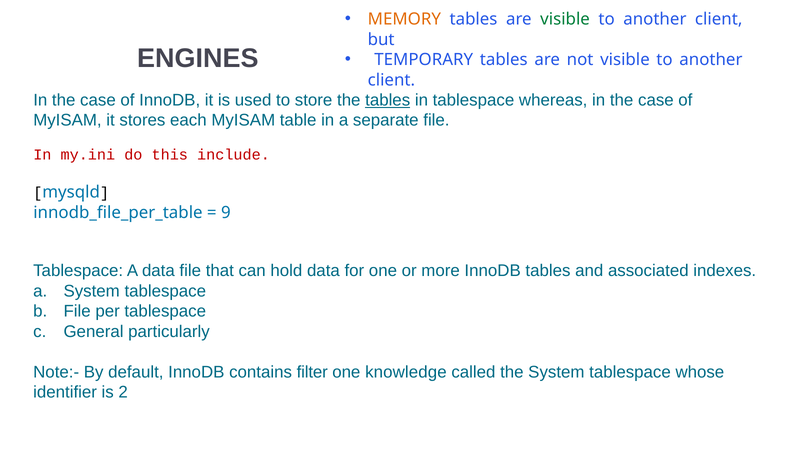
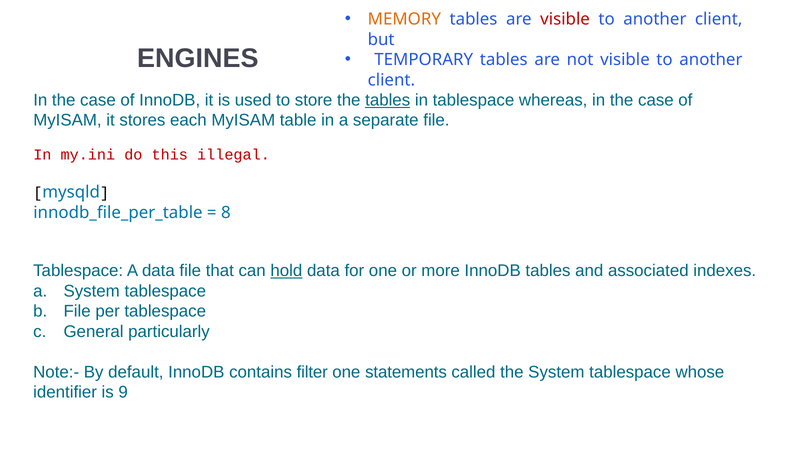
visible at (565, 19) colour: green -> red
include: include -> illegal
9: 9 -> 8
hold underline: none -> present
knowledge: knowledge -> statements
2: 2 -> 9
